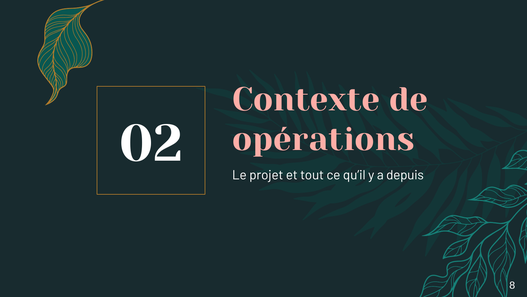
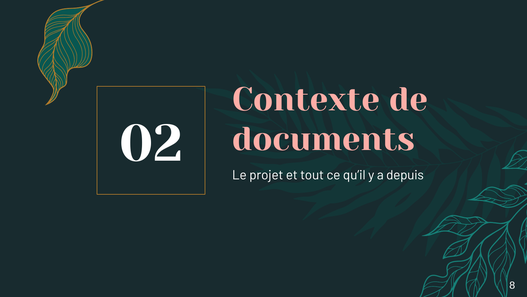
opérations: opérations -> documents
